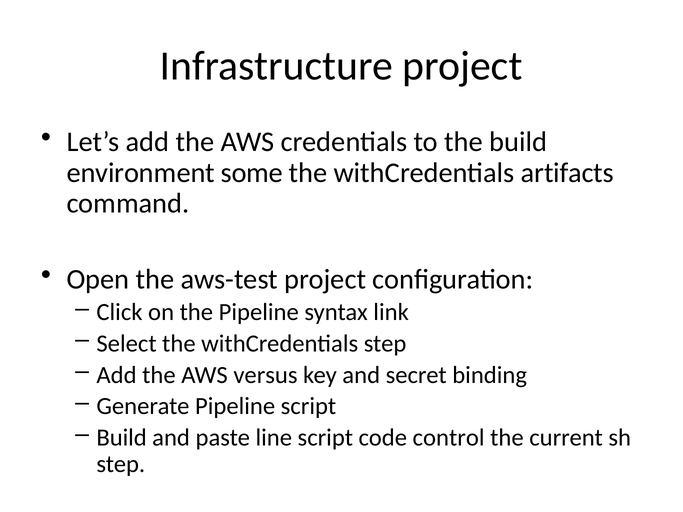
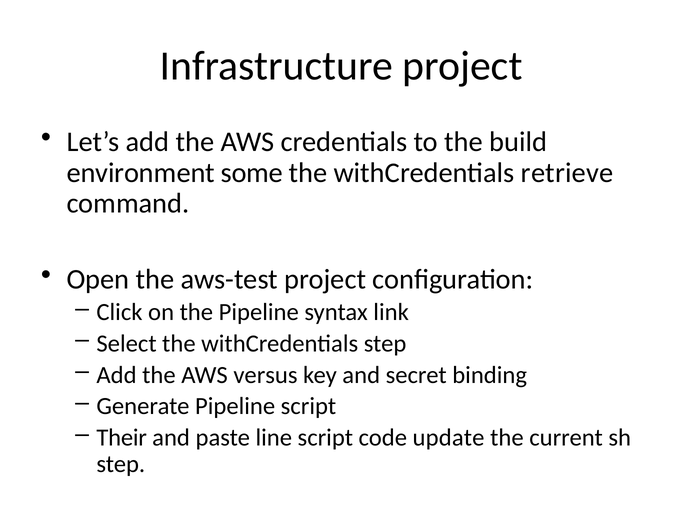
artifacts: artifacts -> retrieve
Build at (122, 438): Build -> Their
control: control -> update
